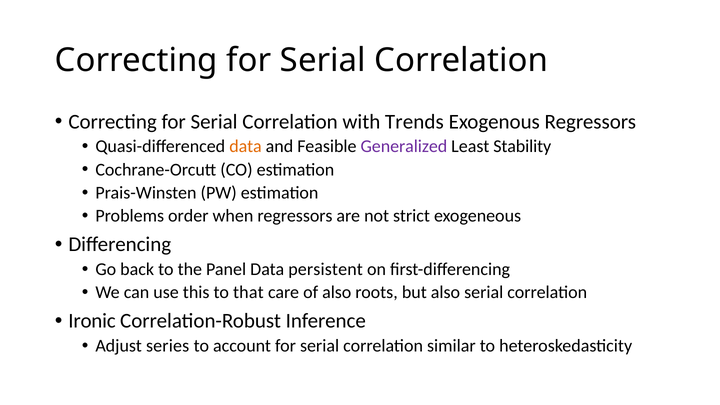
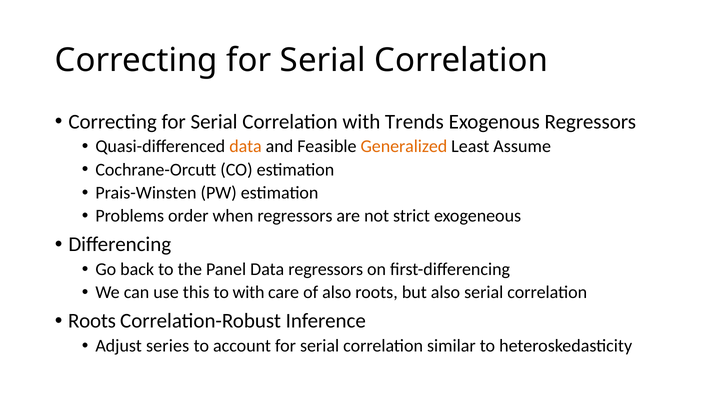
Generalized colour: purple -> orange
Stability: Stability -> Assume
Data persistent: persistent -> regressors
to that: that -> with
Ironic at (92, 321): Ironic -> Roots
